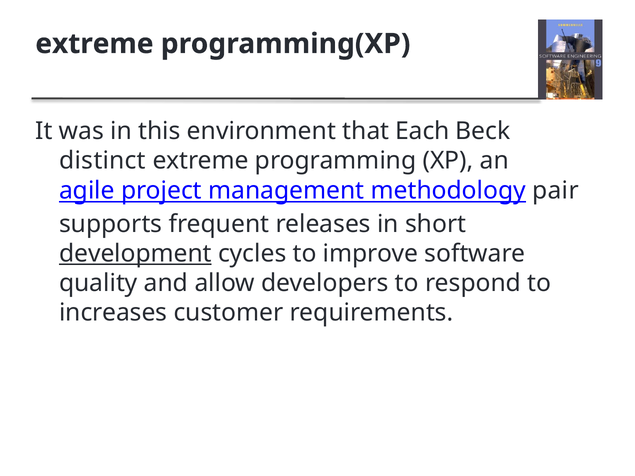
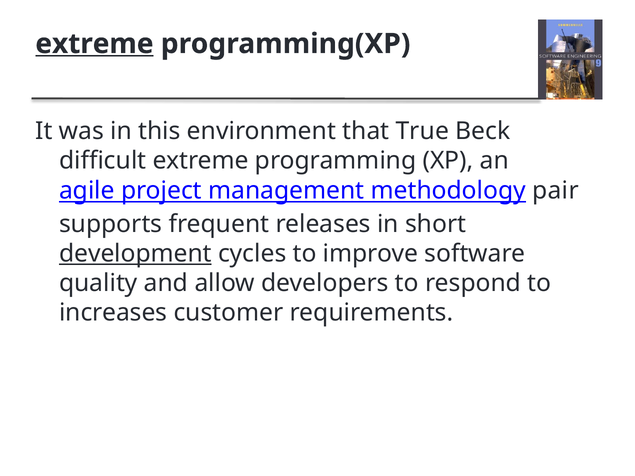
extreme at (94, 44) underline: none -> present
Each: Each -> True
distinct: distinct -> difficult
